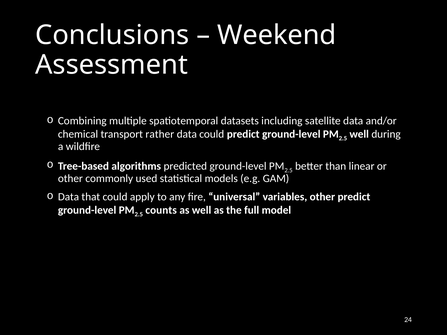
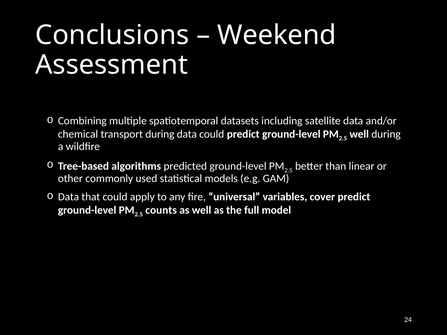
transport rather: rather -> during
variables other: other -> cover
